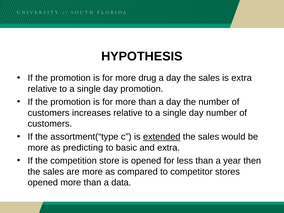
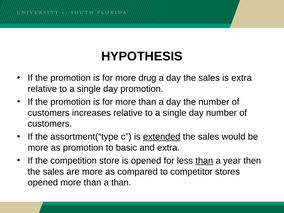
as predicting: predicting -> promotion
than at (204, 161) underline: none -> present
a data: data -> than
